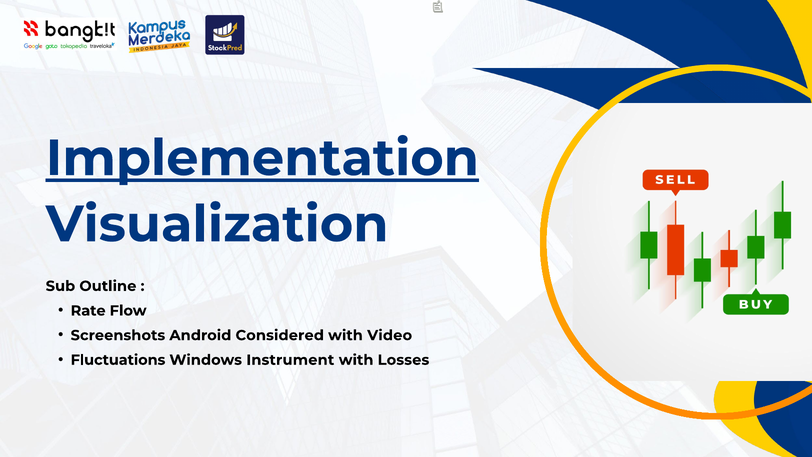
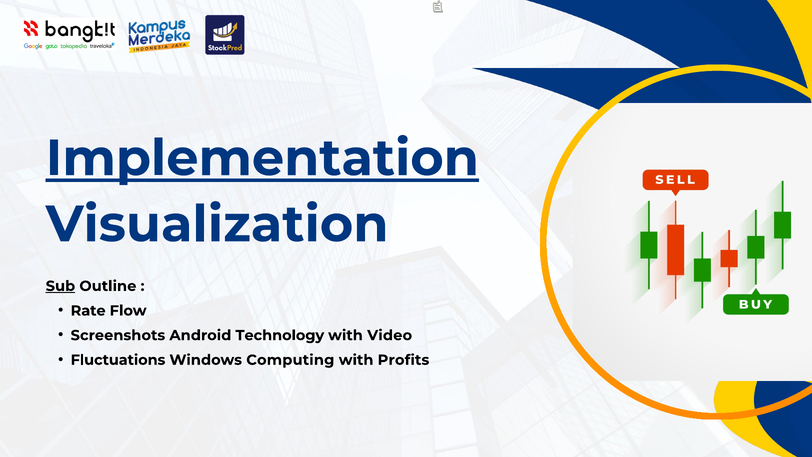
Sub underline: none -> present
Considered: Considered -> Technology
Instrument: Instrument -> Computing
Losses: Losses -> Profits
